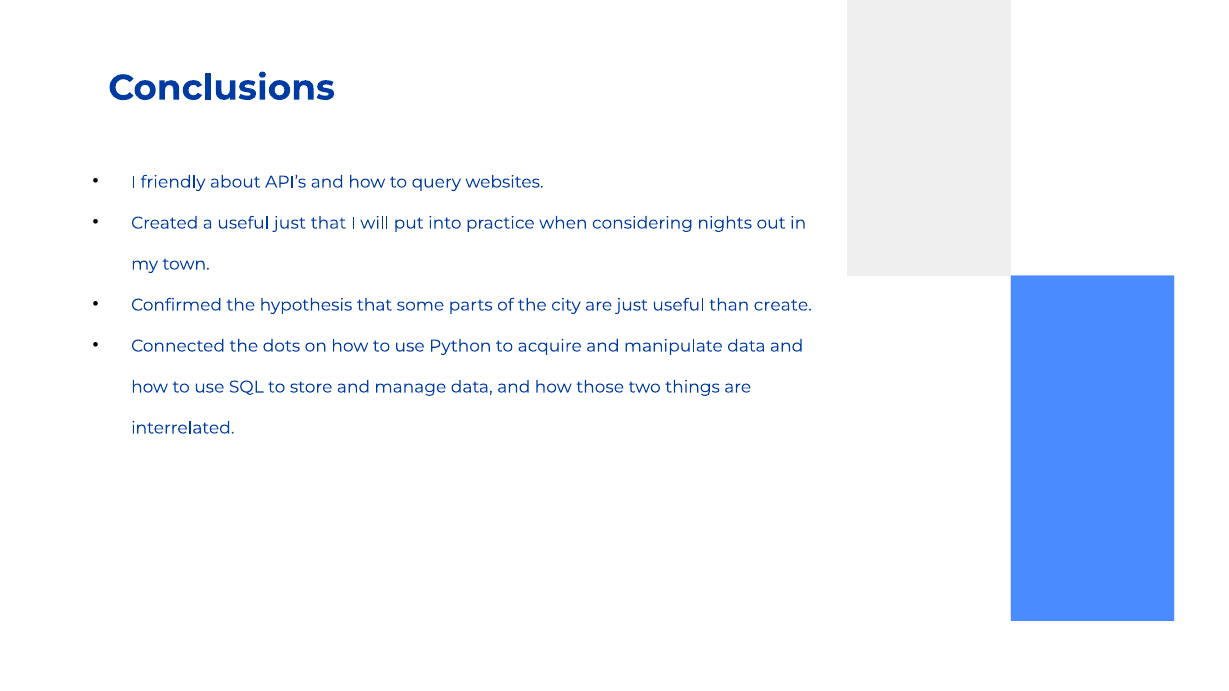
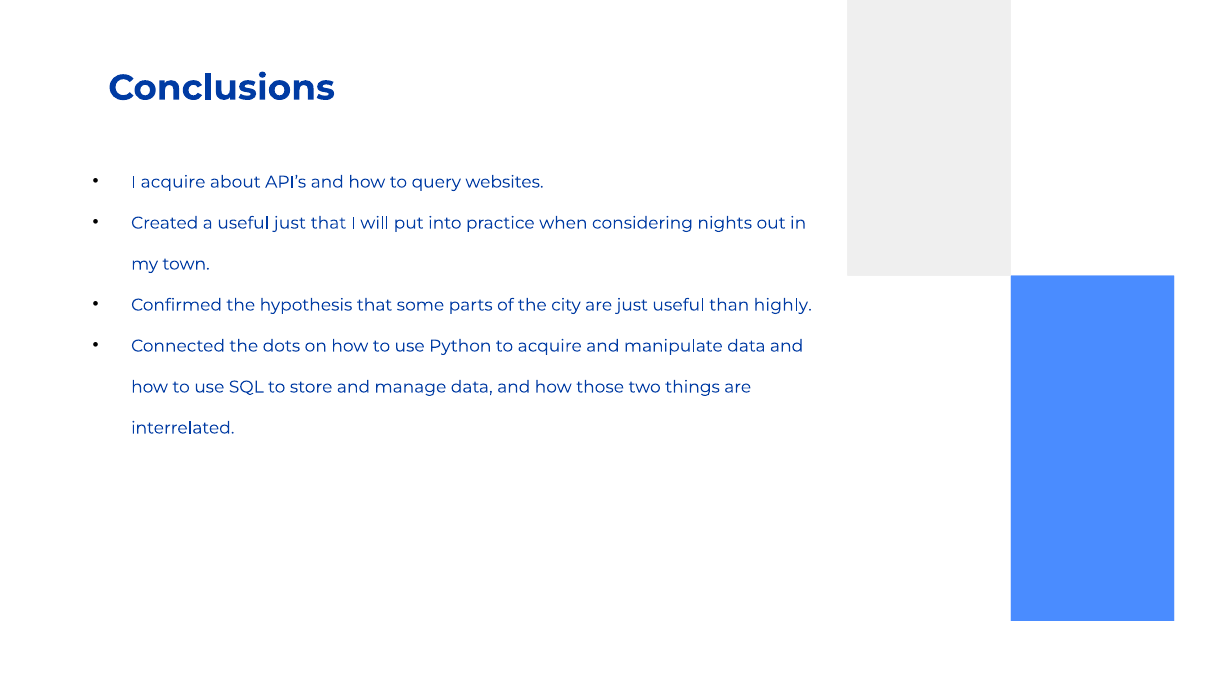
I friendly: friendly -> acquire
create: create -> highly
